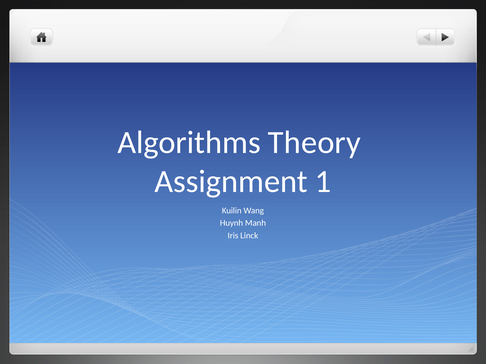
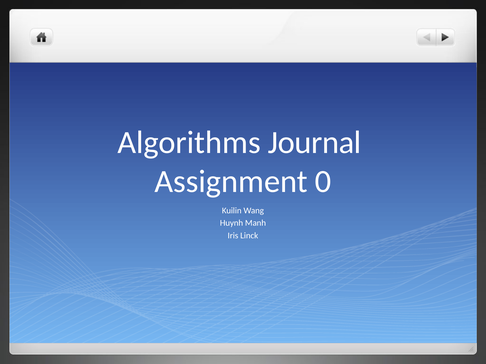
Theory: Theory -> Journal
1: 1 -> 0
